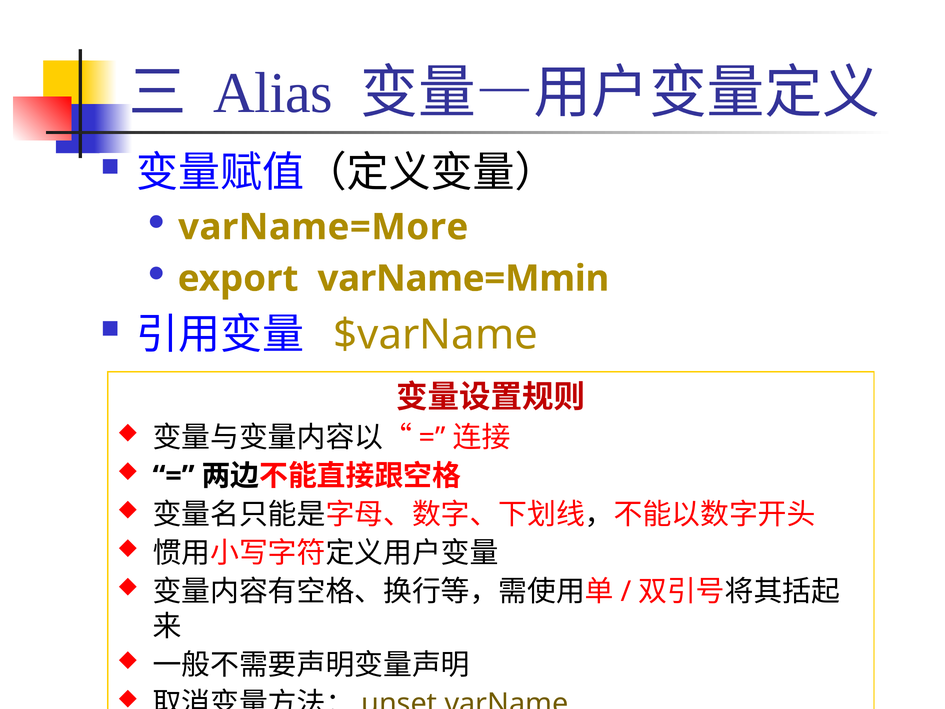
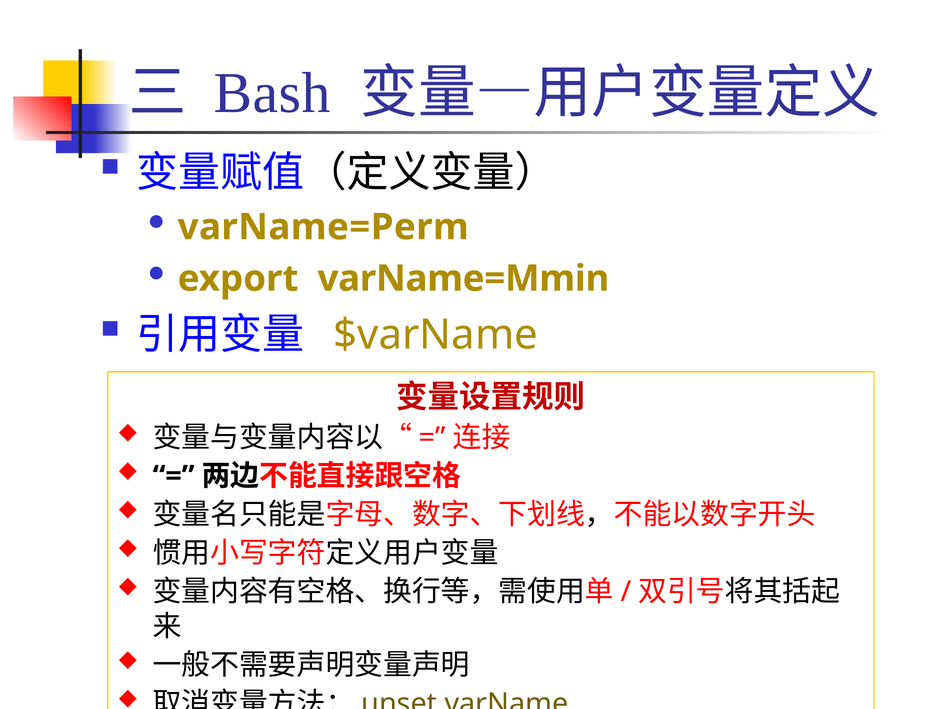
Alias: Alias -> Bash
varName=More: varName=More -> varName=Perm
